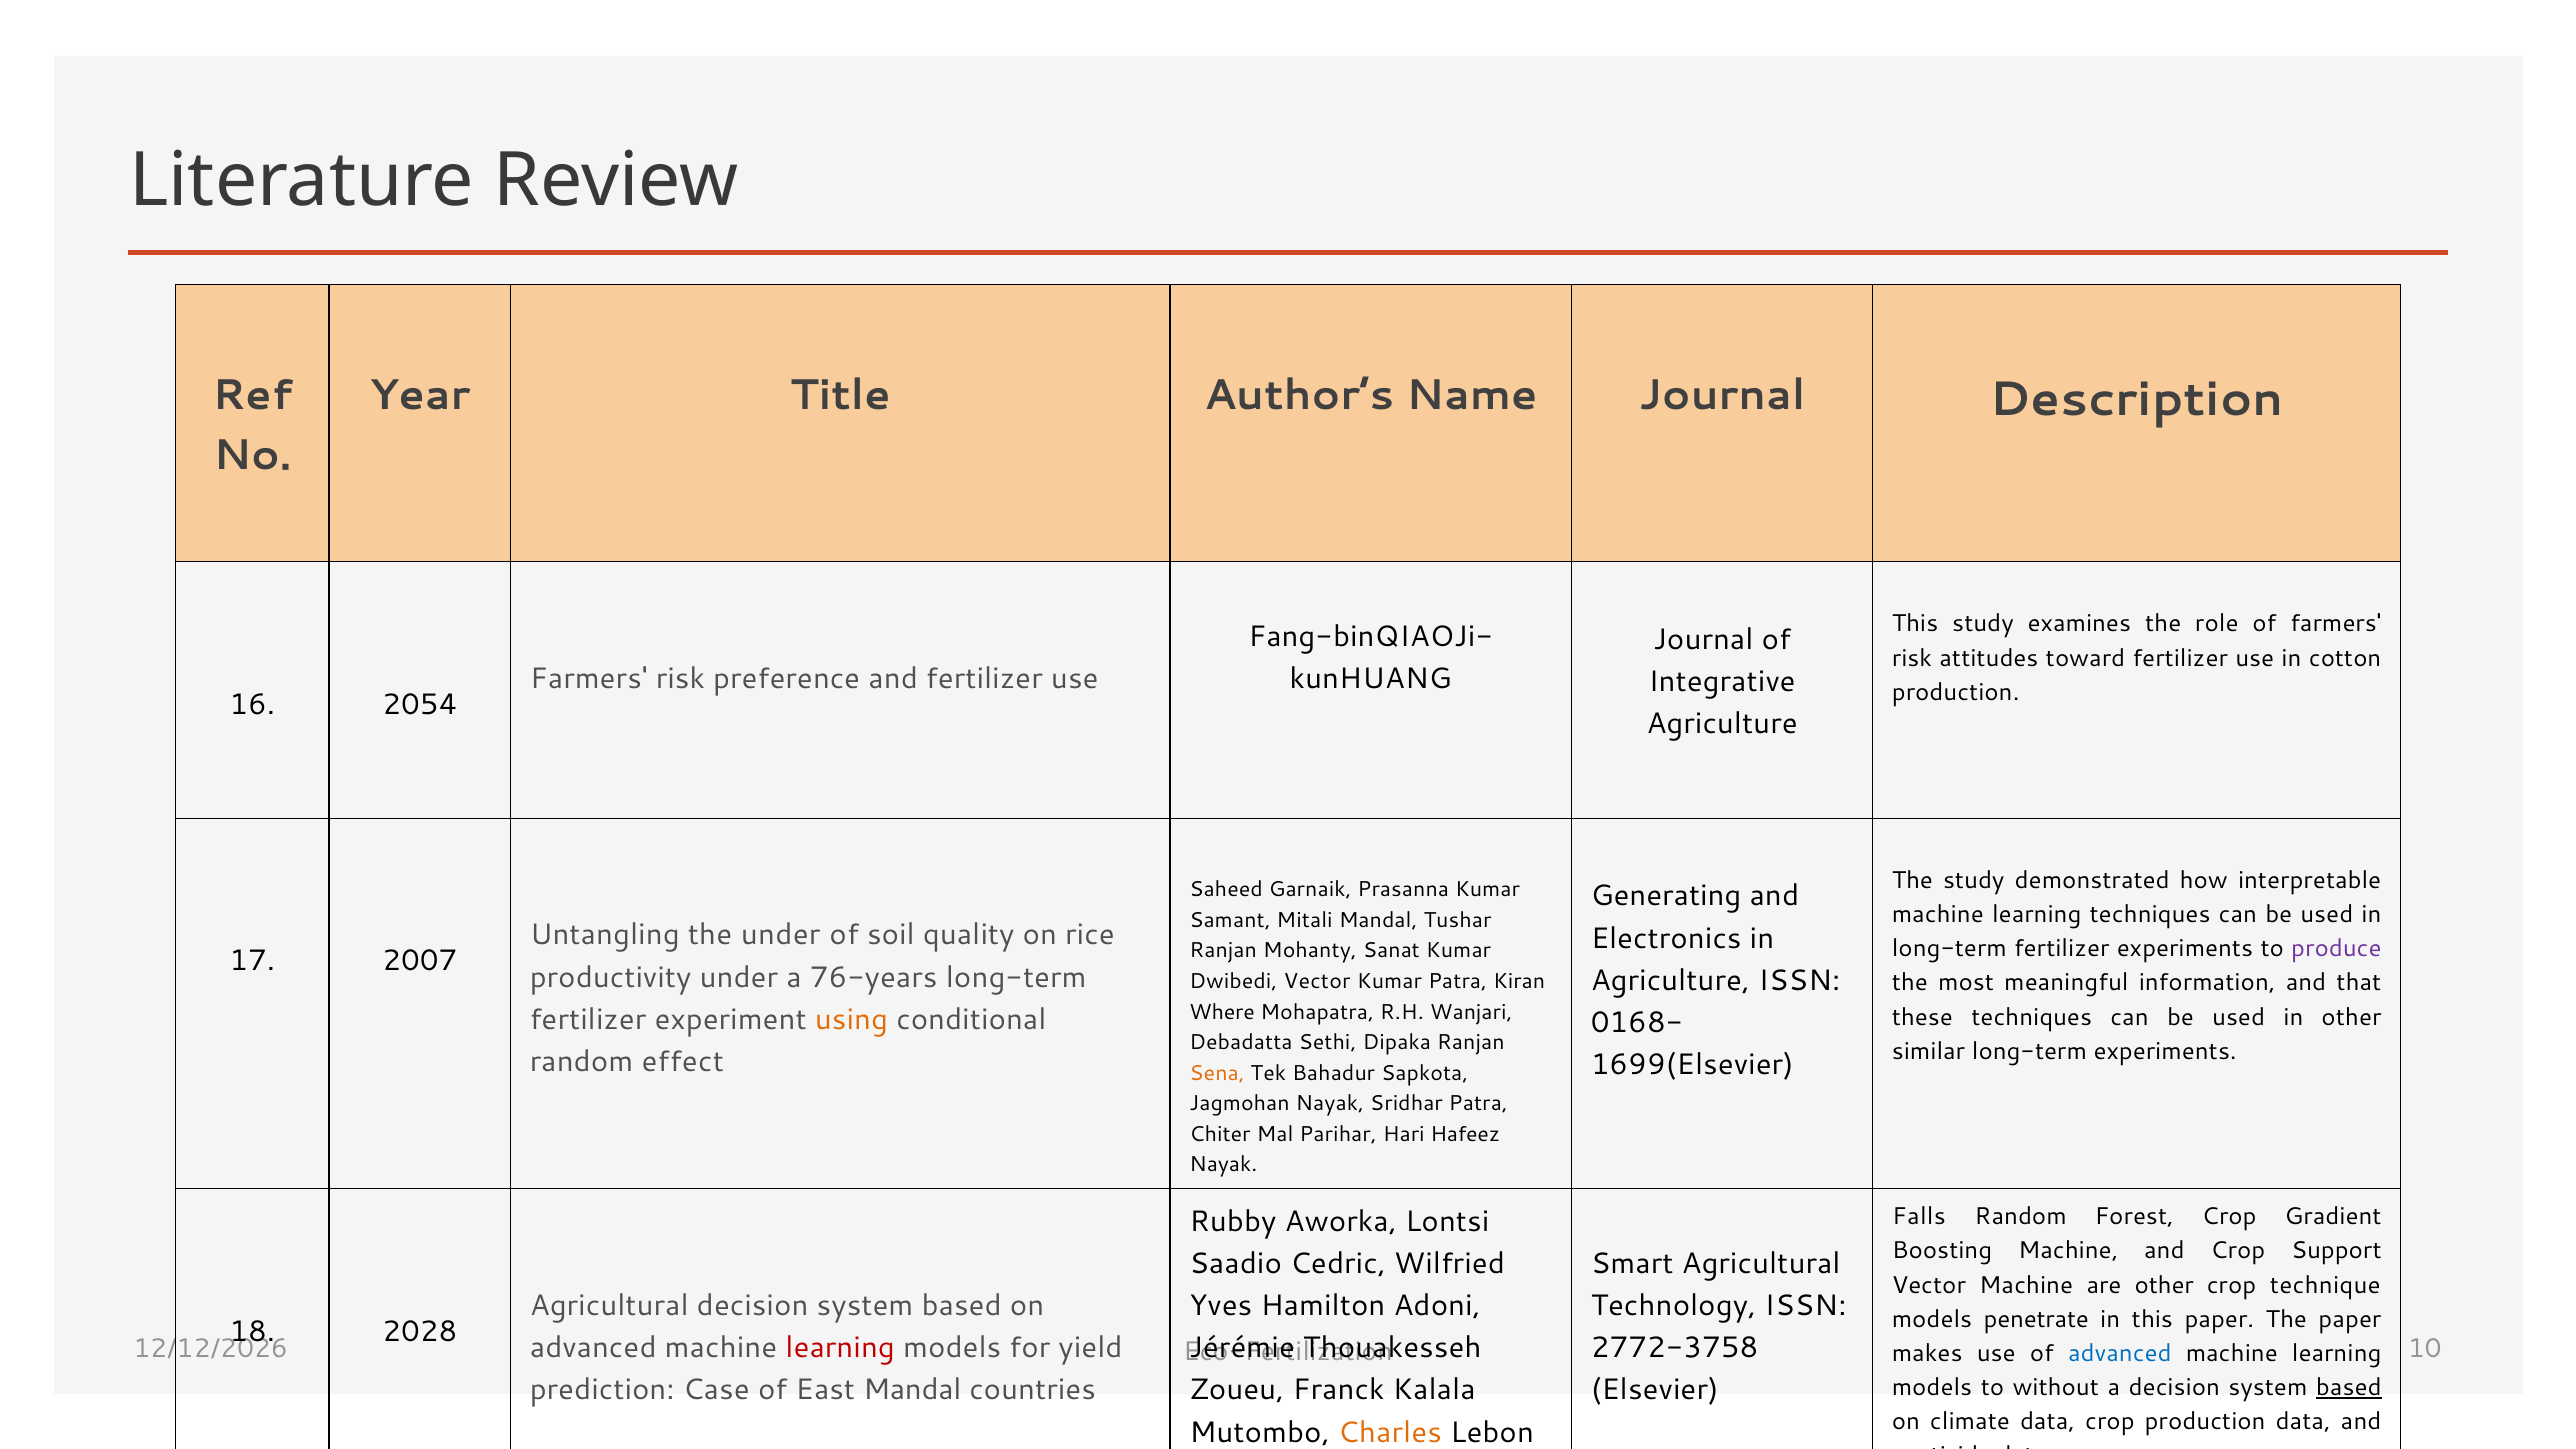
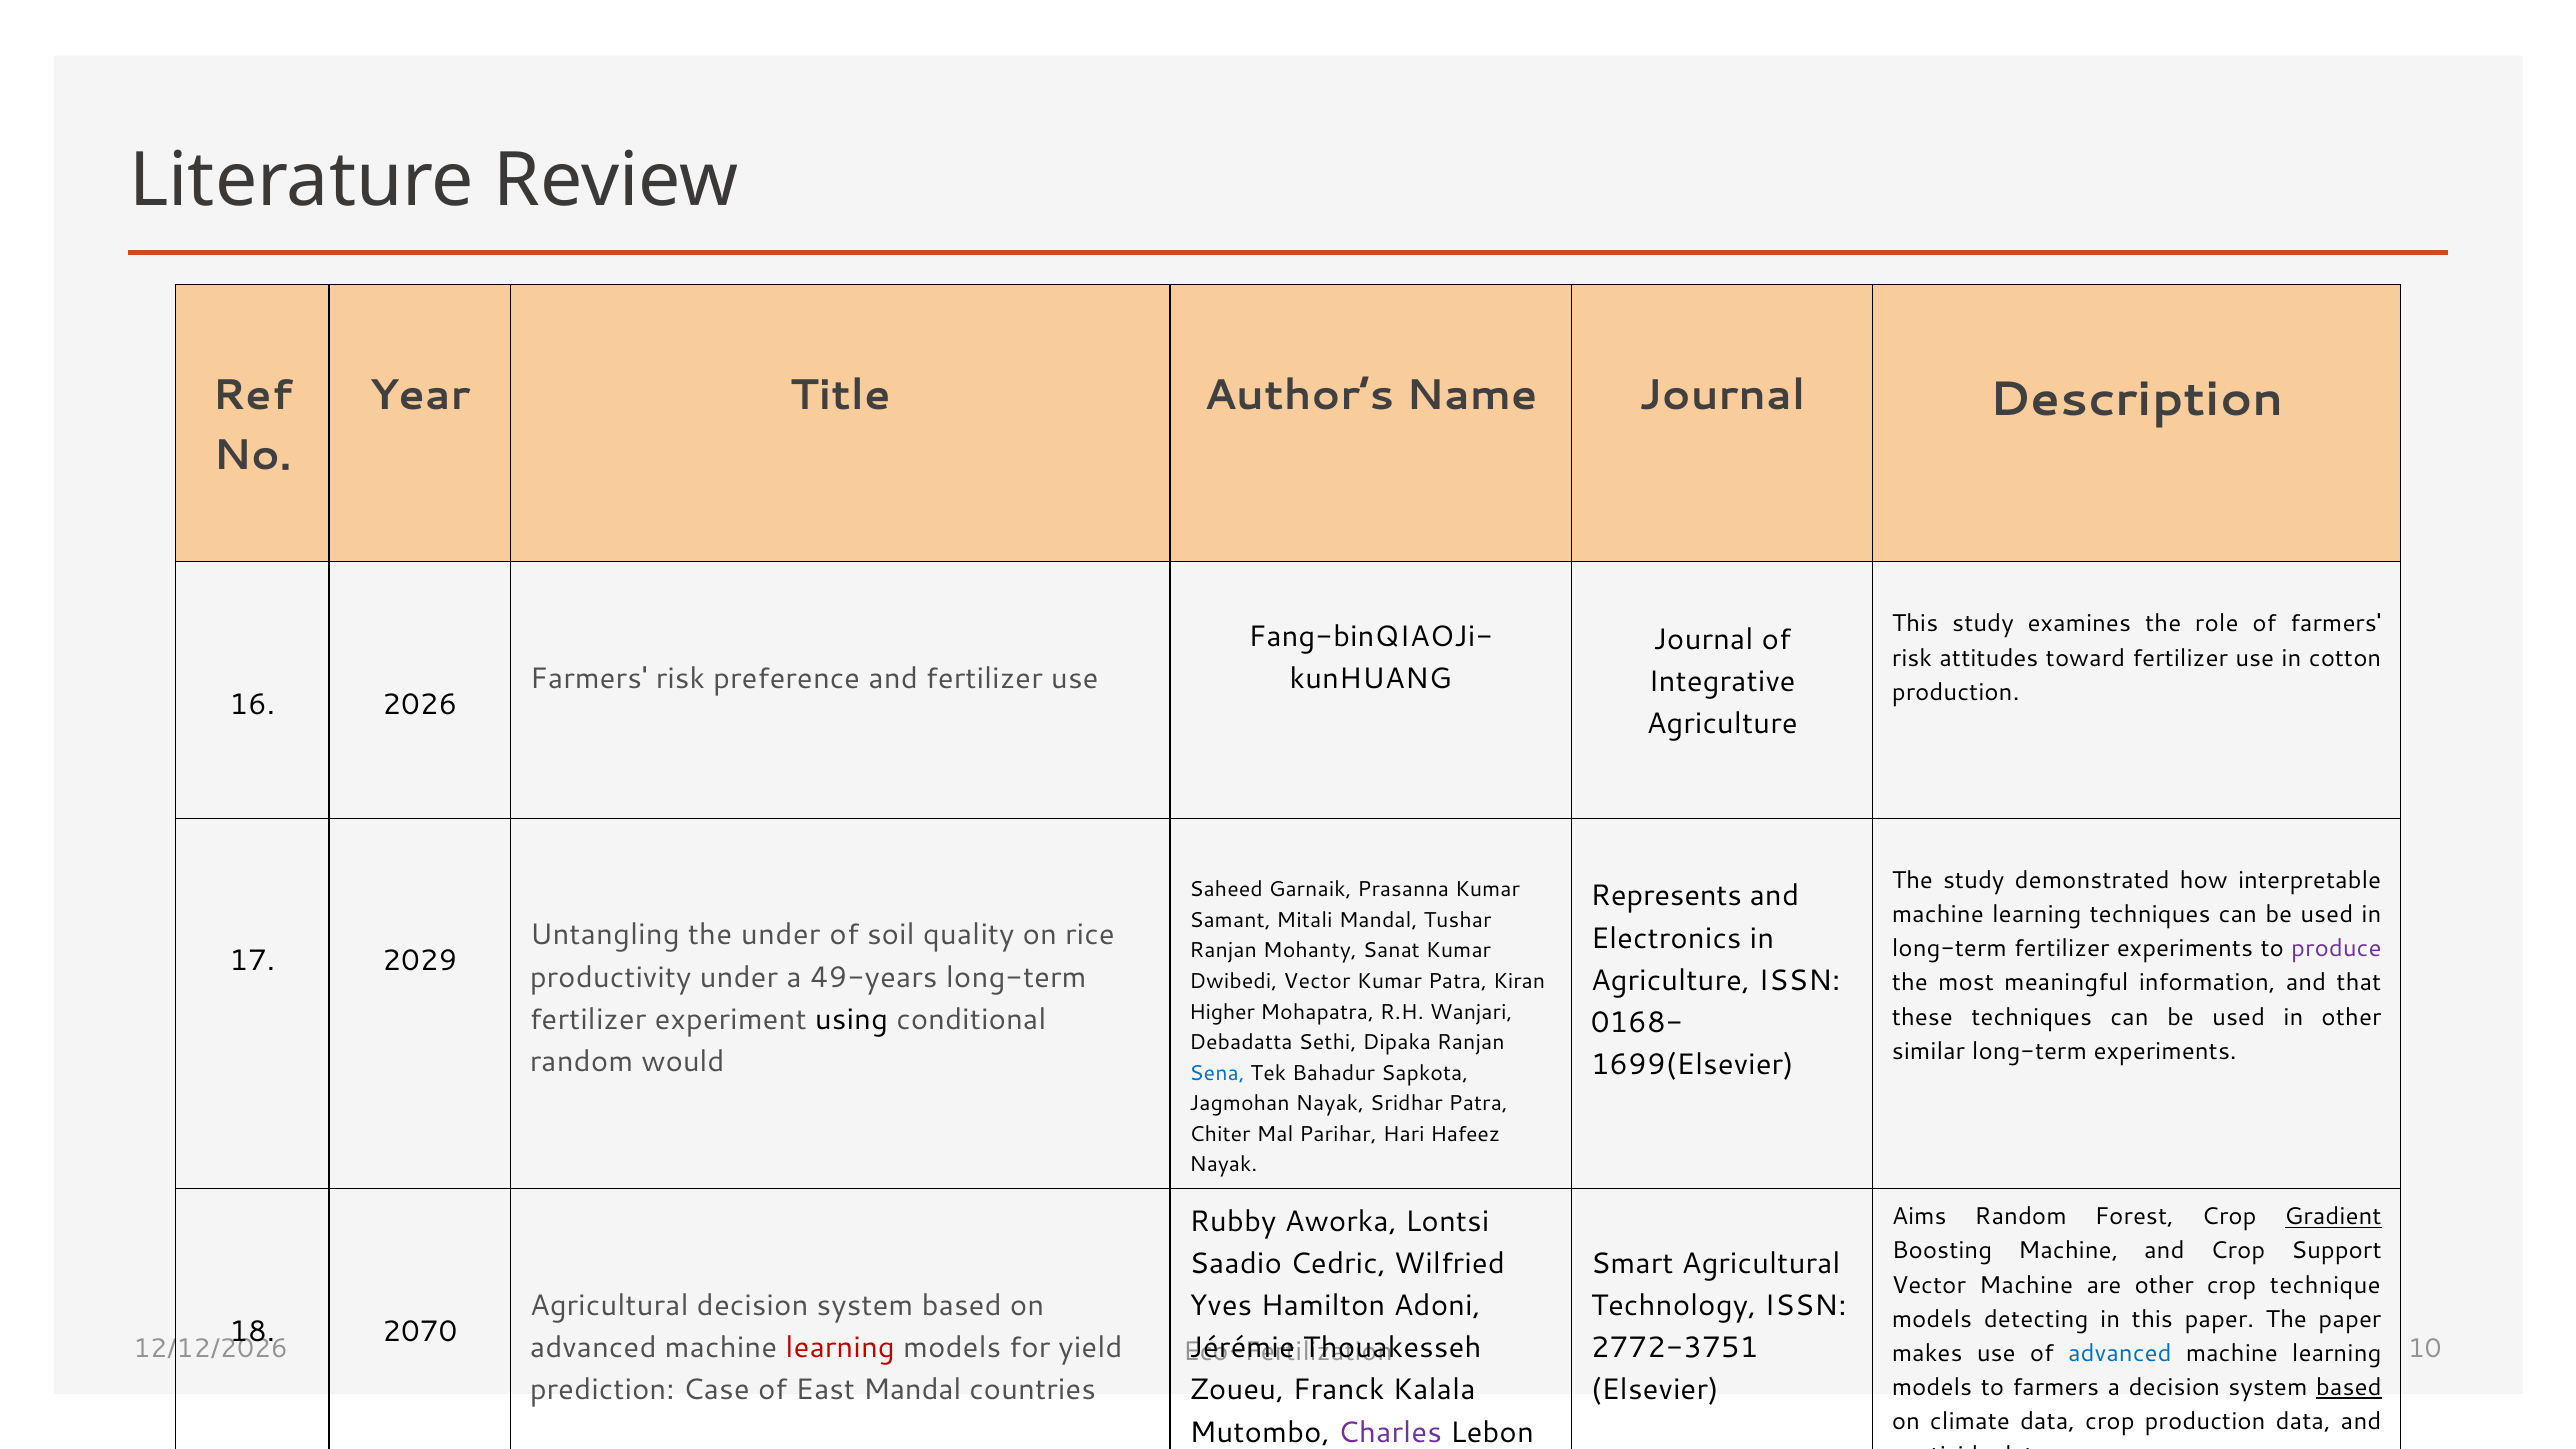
2054: 2054 -> 2026
Generating: Generating -> Represents
2007: 2007 -> 2029
76-years: 76-years -> 49-years
Where: Where -> Higher
using colour: orange -> black
effect: effect -> would
Sena colour: orange -> blue
Falls: Falls -> Aims
Gradient underline: none -> present
penetrate: penetrate -> detecting
2028: 2028 -> 2070
2772-3758: 2772-3758 -> 2772-3751
to without: without -> farmers
Charles colour: orange -> purple
